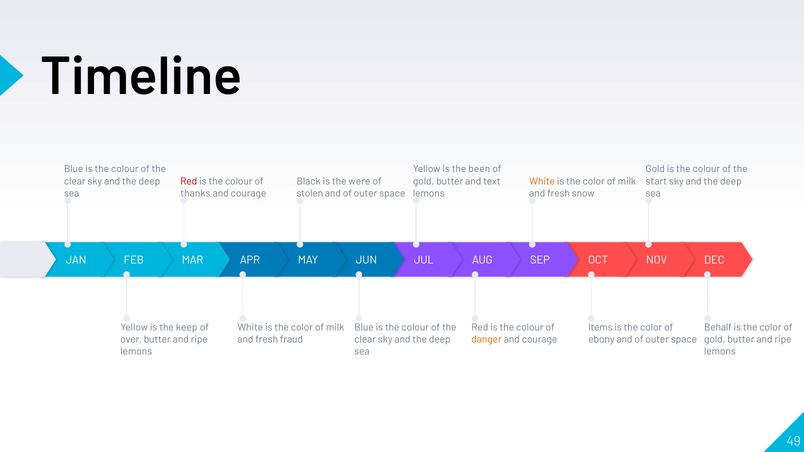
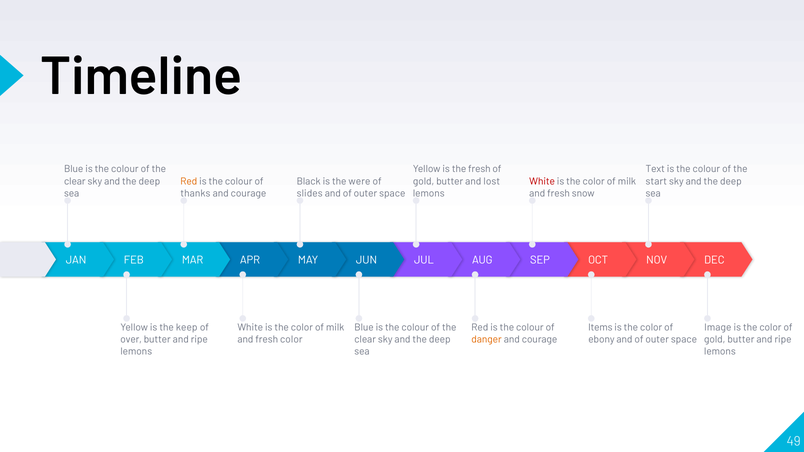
the been: been -> fresh
Gold at (655, 169): Gold -> Text
Red at (189, 181) colour: red -> orange
text: text -> lost
White at (542, 181) colour: orange -> red
stolen: stolen -> slides
Behalf: Behalf -> Image
fresh fraud: fraud -> color
